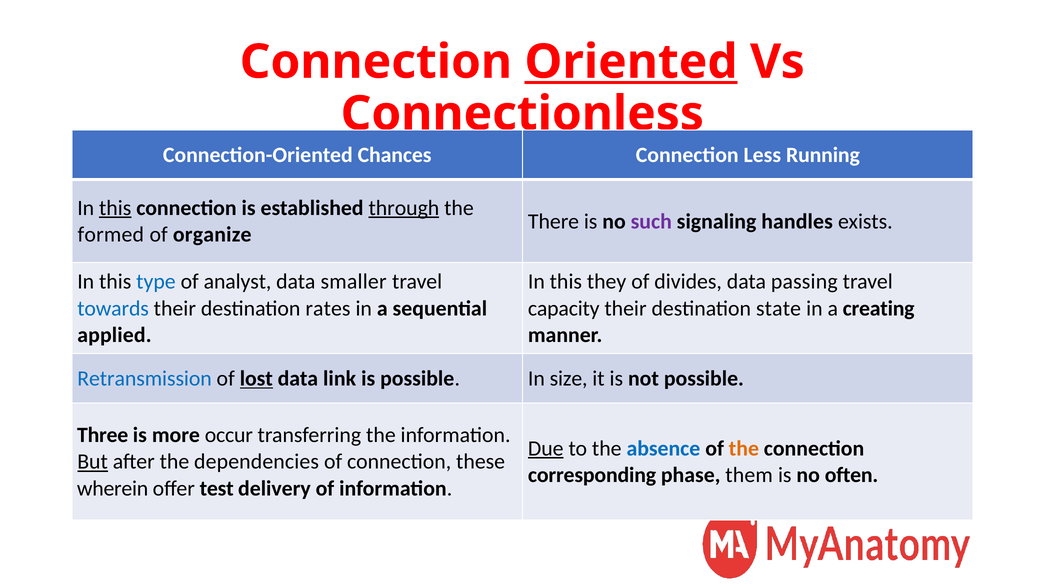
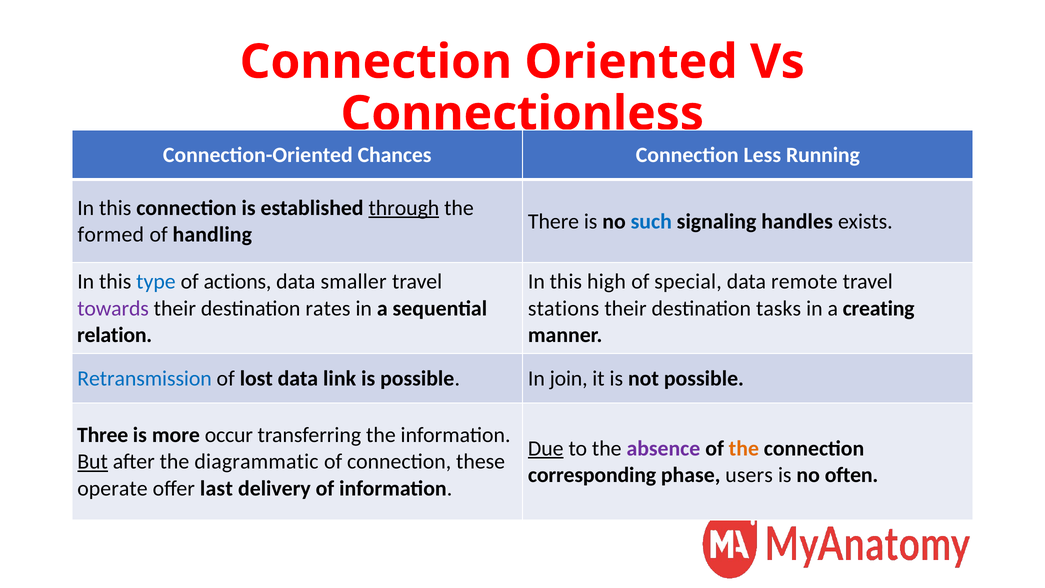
Oriented underline: present -> none
this at (115, 208) underline: present -> none
such colour: purple -> blue
organize: organize -> handling
analyst: analyst -> actions
they: they -> high
divides: divides -> special
passing: passing -> remote
towards colour: blue -> purple
capacity: capacity -> stations
state: state -> tasks
applied: applied -> relation
lost underline: present -> none
size: size -> join
absence colour: blue -> purple
dependencies: dependencies -> diagrammatic
them: them -> users
wherein: wherein -> operate
test: test -> last
